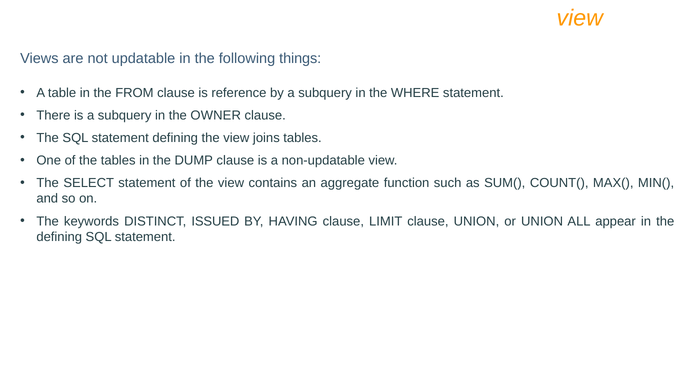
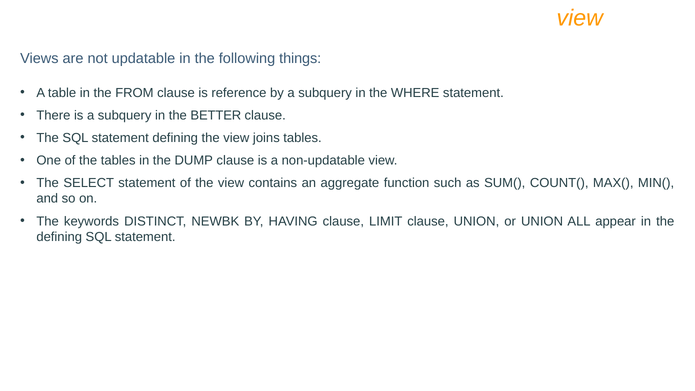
OWNER: OWNER -> BETTER
ISSUED: ISSUED -> NEWBK
